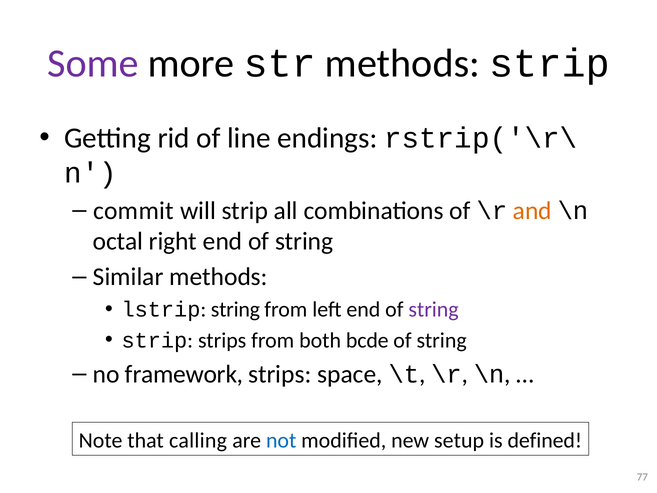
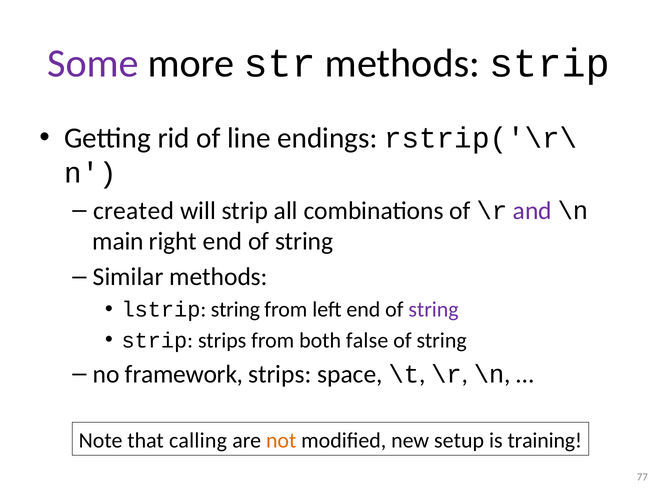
commit: commit -> created
and colour: orange -> purple
octal: octal -> main
bcde: bcde -> false
not colour: blue -> orange
defined: defined -> training
